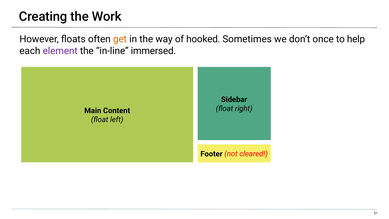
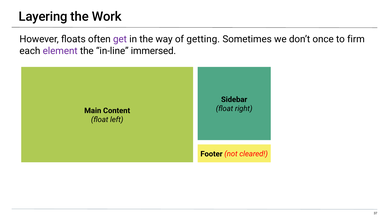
Creating: Creating -> Layering
get colour: orange -> purple
hooked: hooked -> getting
help: help -> firm
